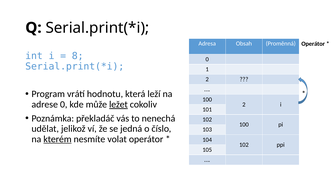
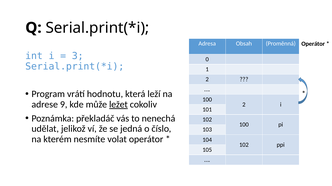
8: 8 -> 3
adrese 0: 0 -> 9
kterém underline: present -> none
